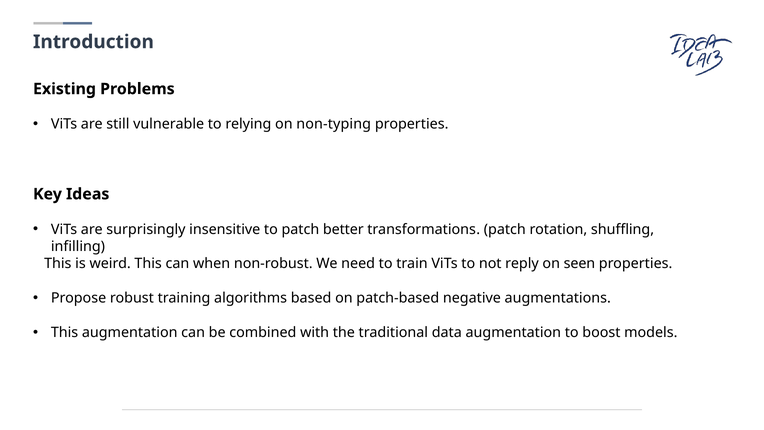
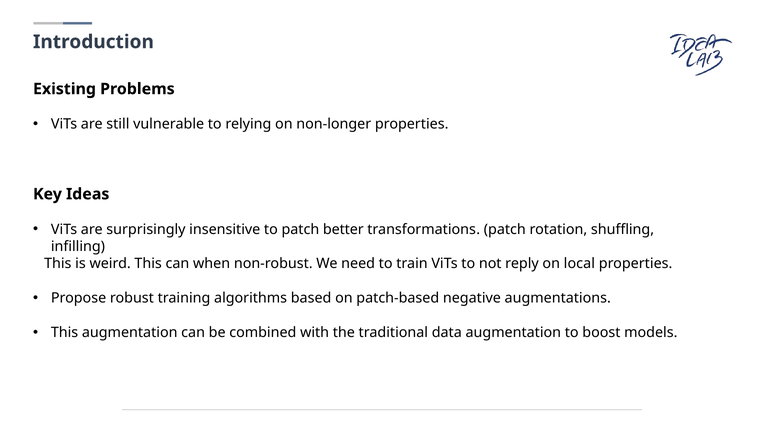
non-typing: non-typing -> non-longer
seen: seen -> local
